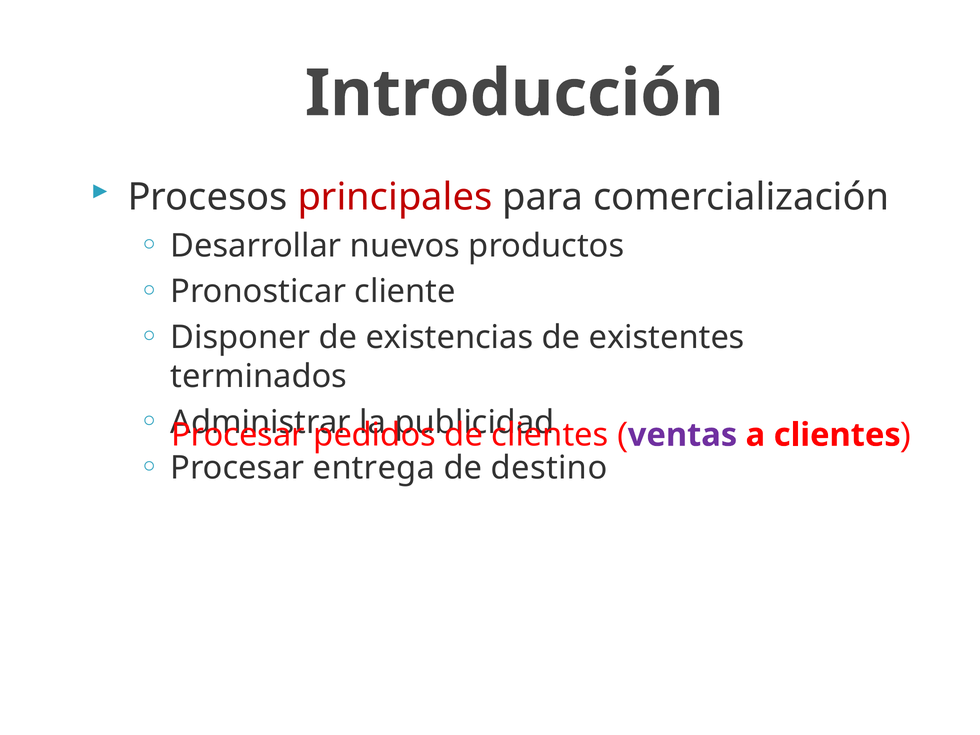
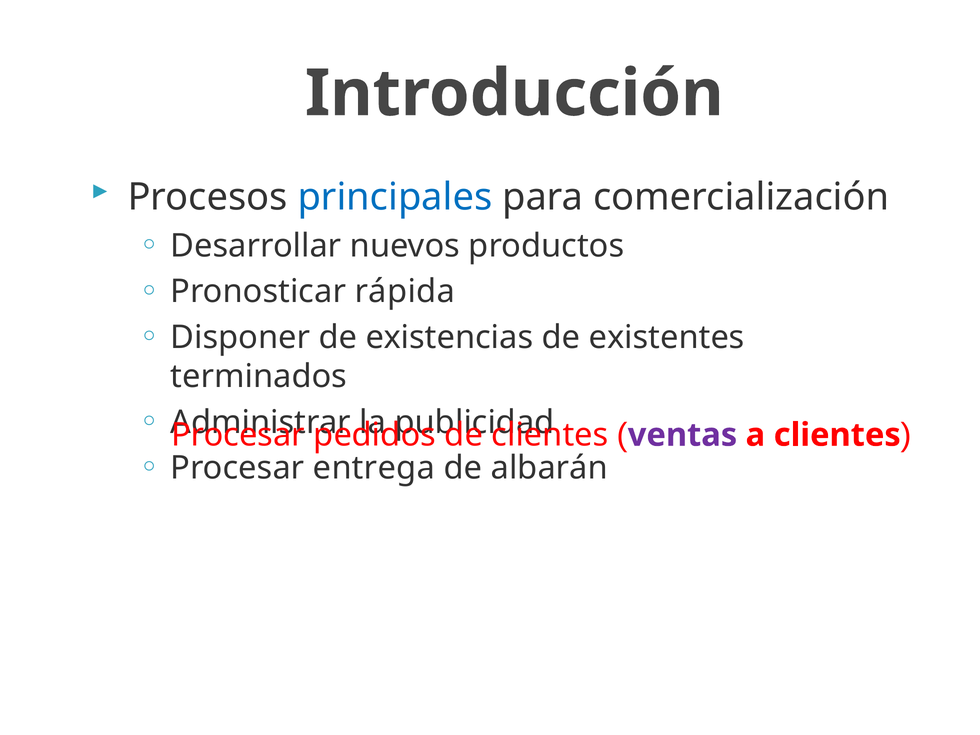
principales colour: red -> blue
cliente: cliente -> rápida
destino: destino -> albarán
